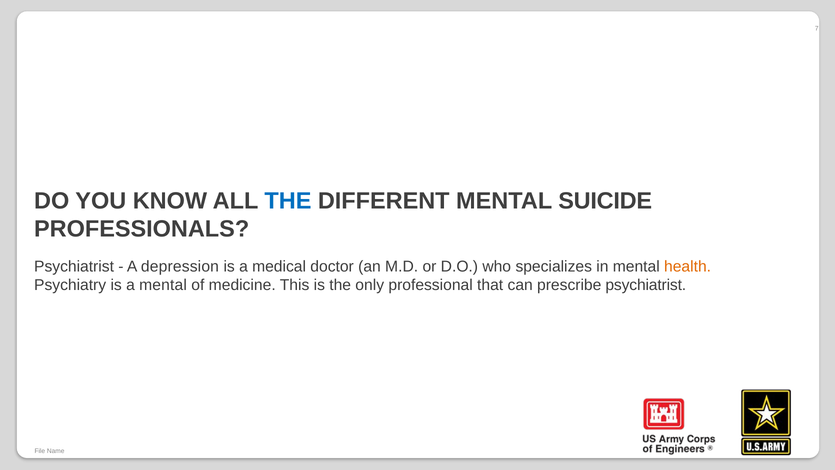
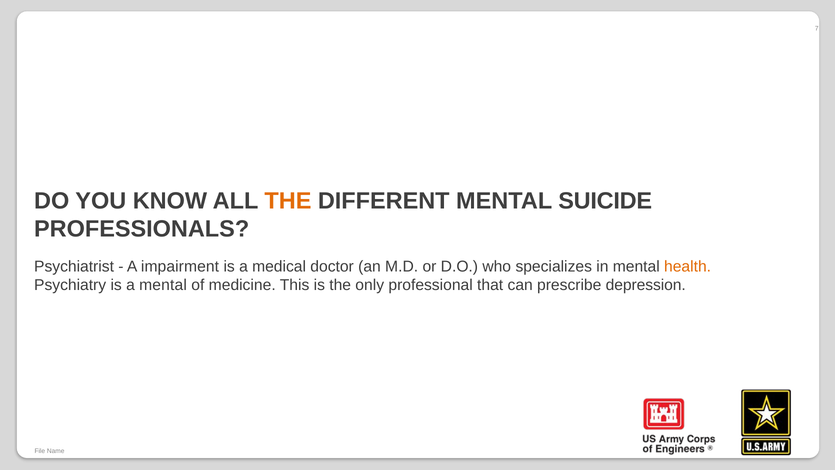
THE at (288, 201) colour: blue -> orange
depression: depression -> impairment
prescribe psychiatrist: psychiatrist -> depression
